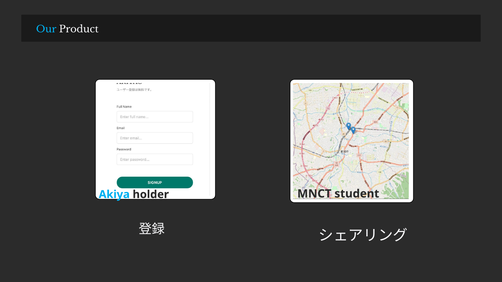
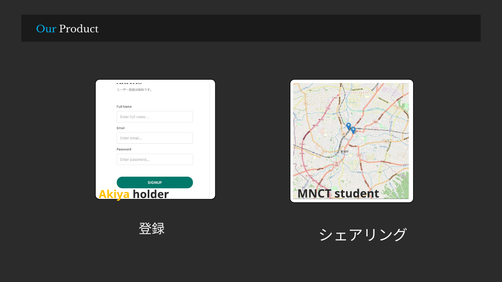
Akiya colour: light blue -> yellow
